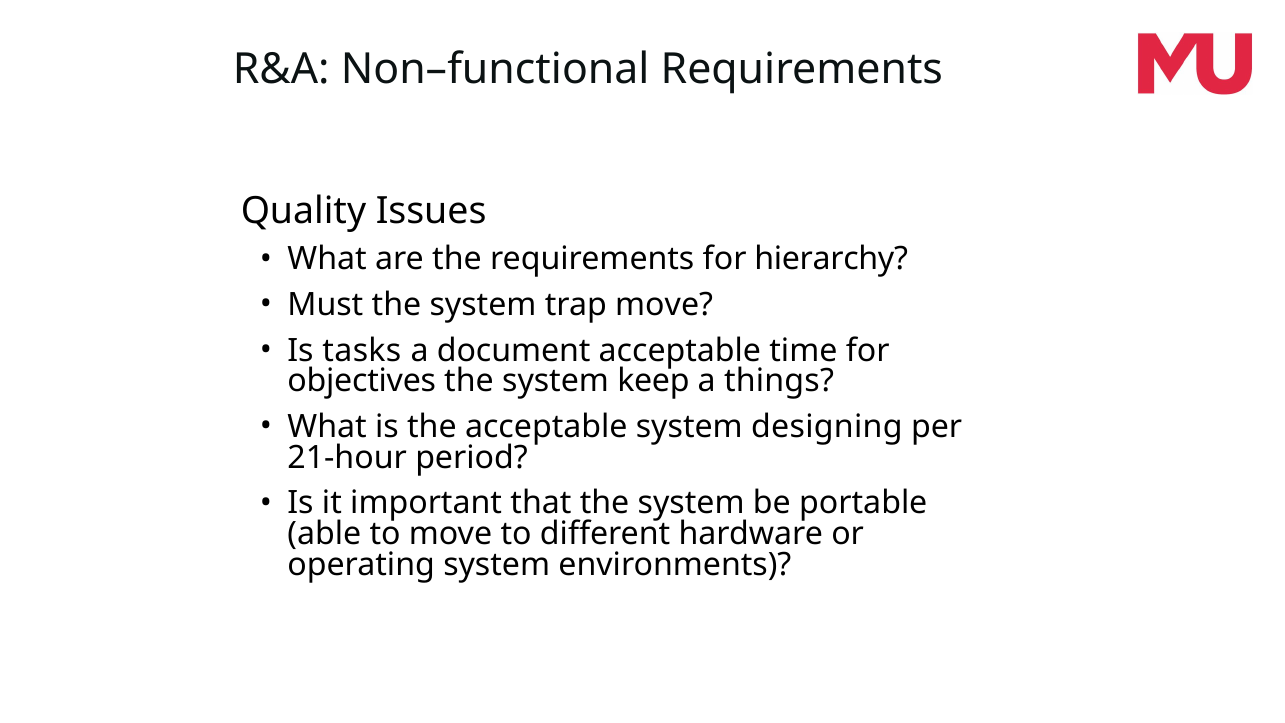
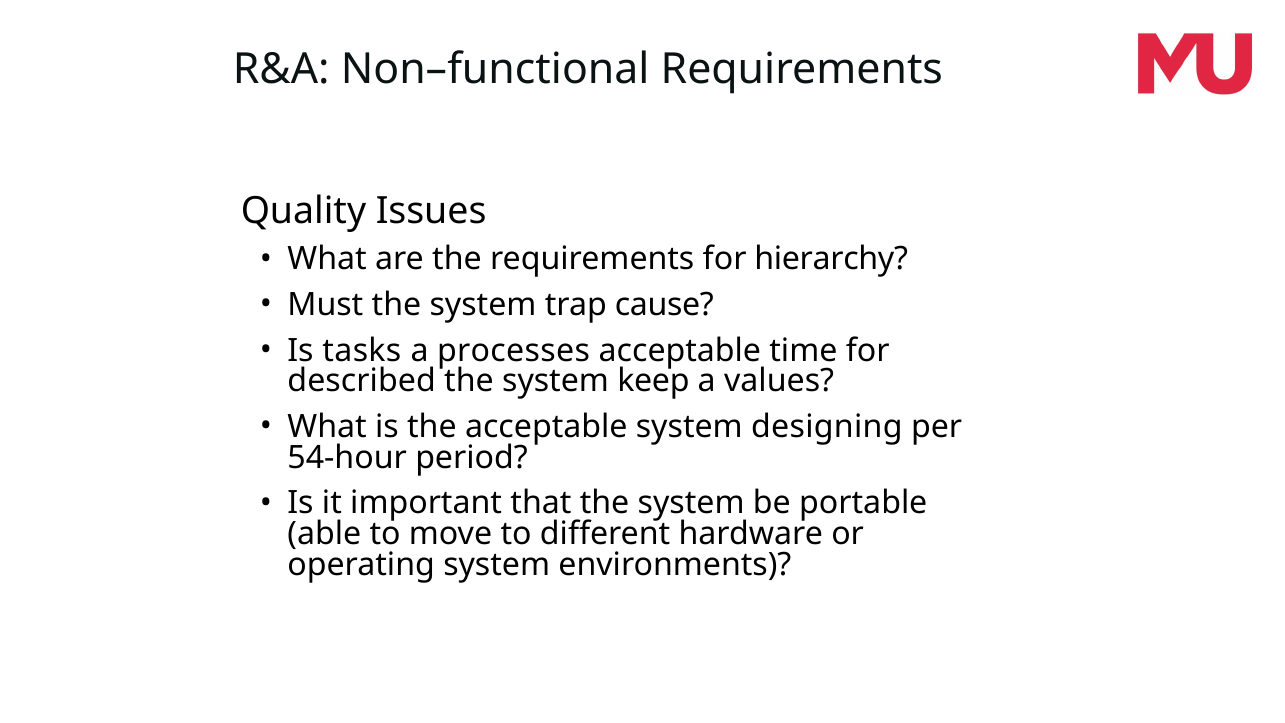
trap move: move -> cause
document: document -> processes
objectives: objectives -> described
things: things -> values
21-hour: 21-hour -> 54-hour
